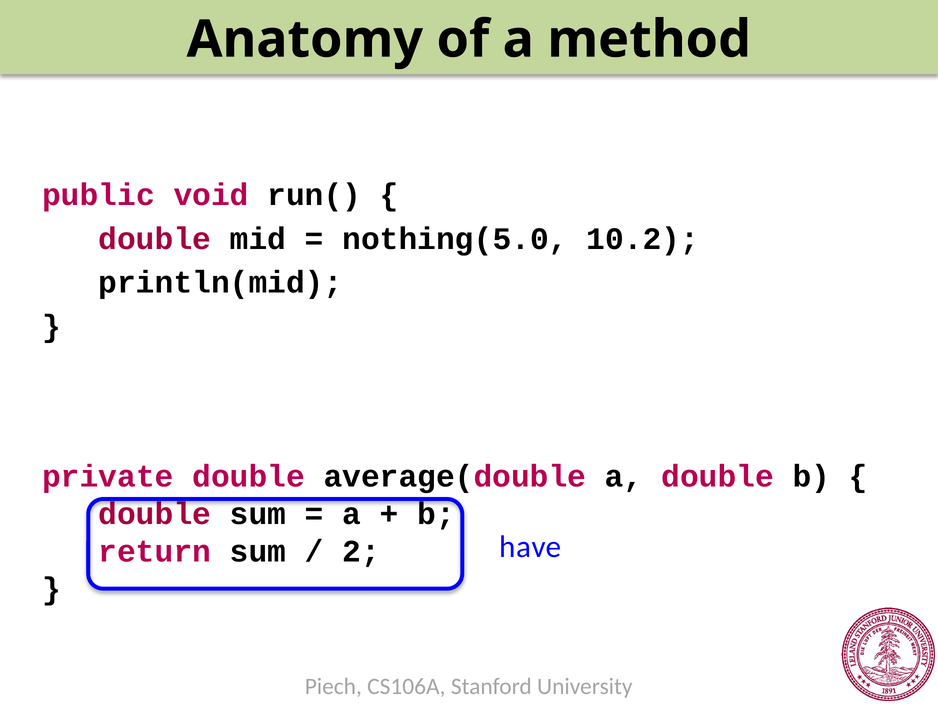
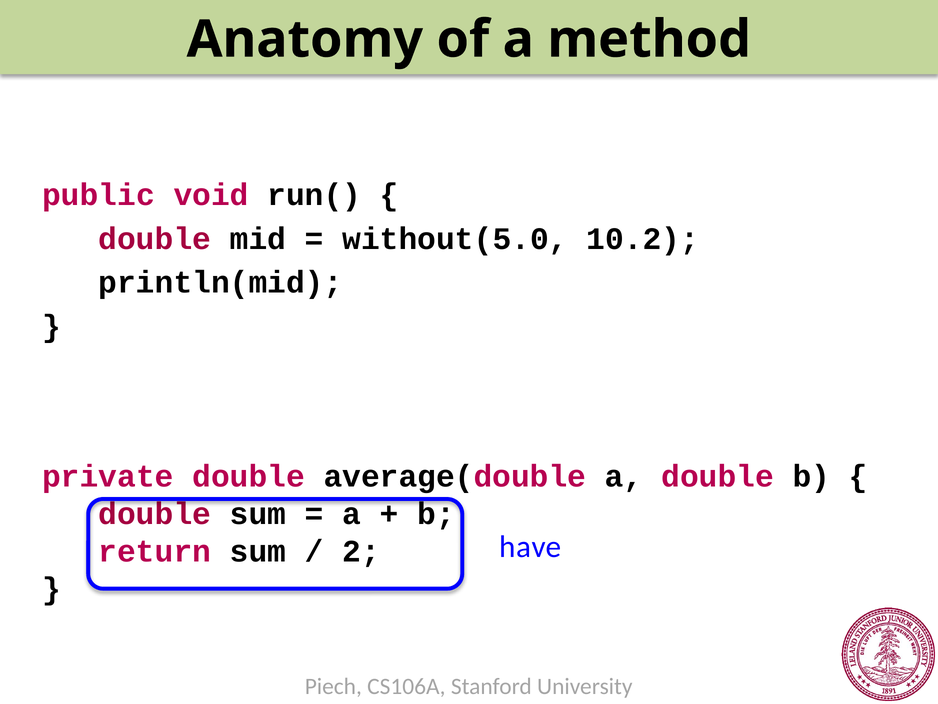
nothing(5.0: nothing(5.0 -> without(5.0
